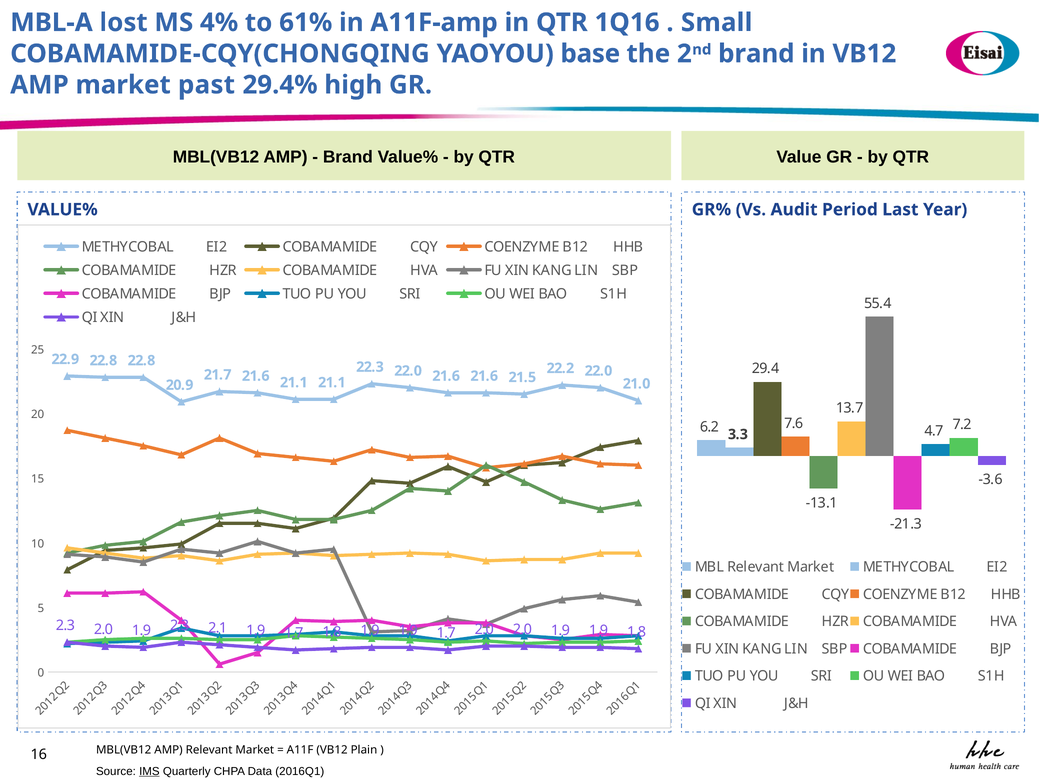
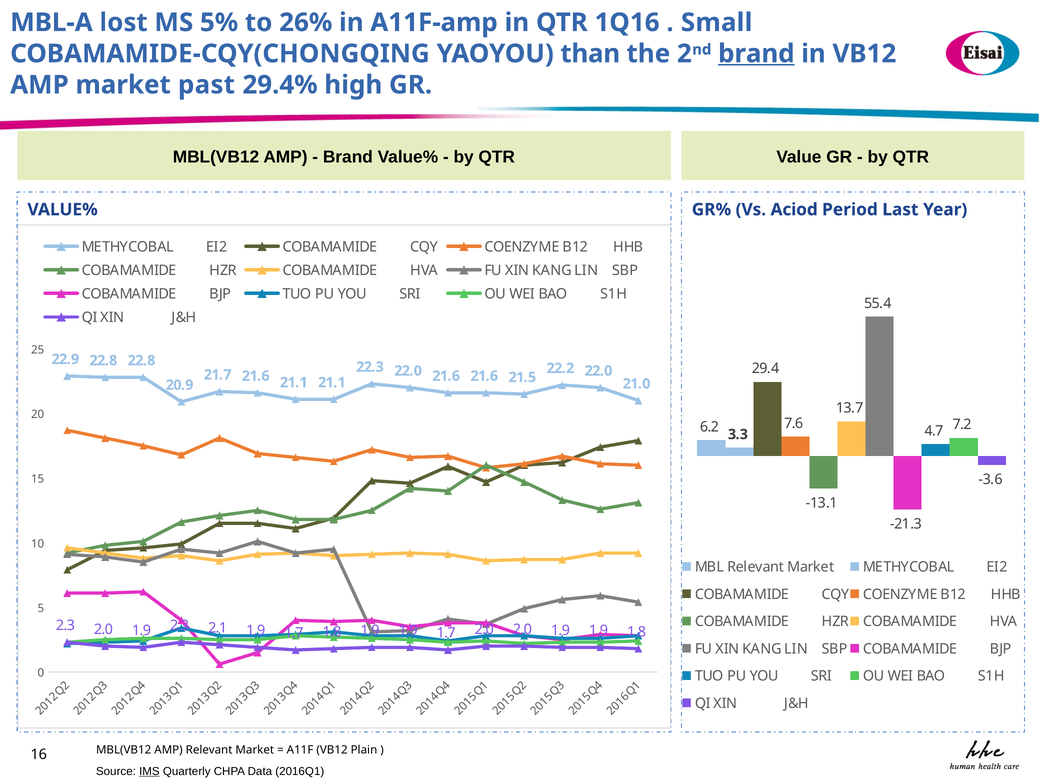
4%: 4% -> 5%
61%: 61% -> 26%
base: base -> than
brand at (756, 54) underline: none -> present
Audit: Audit -> Aciod
